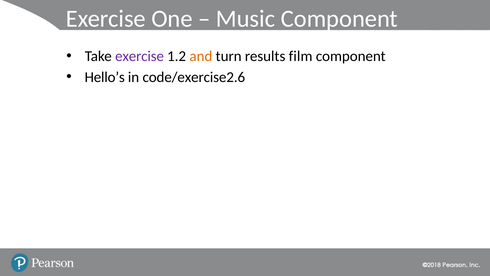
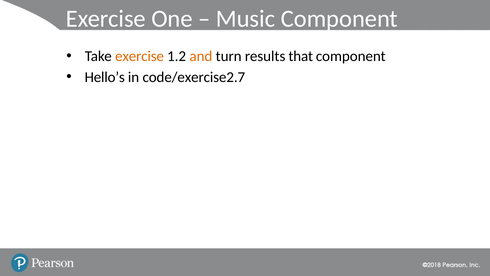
exercise at (140, 56) colour: purple -> orange
film: film -> that
code/exercise2.6: code/exercise2.6 -> code/exercise2.7
